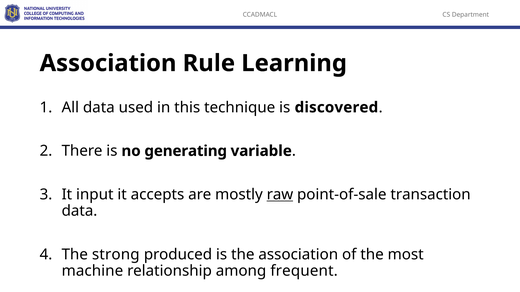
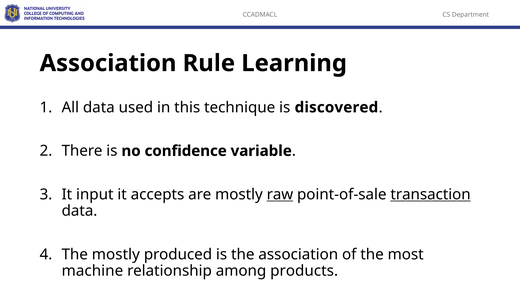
generating: generating -> confidence
transaction underline: none -> present
The strong: strong -> mostly
frequent: frequent -> products
